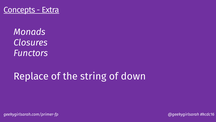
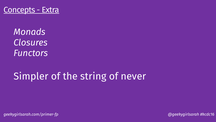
Replace: Replace -> Simpler
down: down -> never
